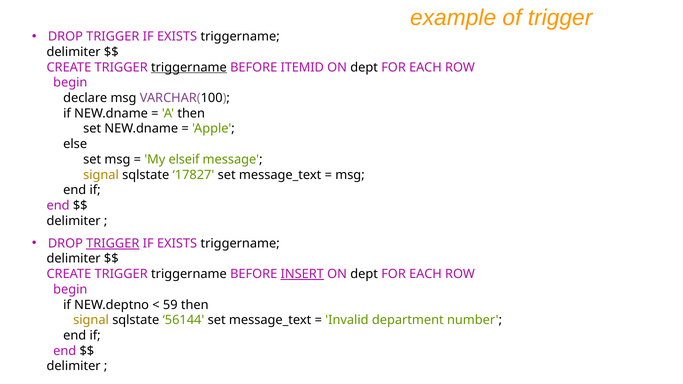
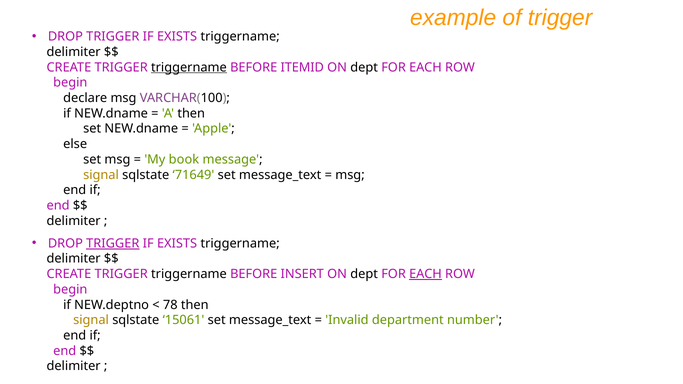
elseif: elseif -> book
17827: 17827 -> 71649
INSERT underline: present -> none
EACH at (425, 274) underline: none -> present
59: 59 -> 78
56144: 56144 -> 15061
